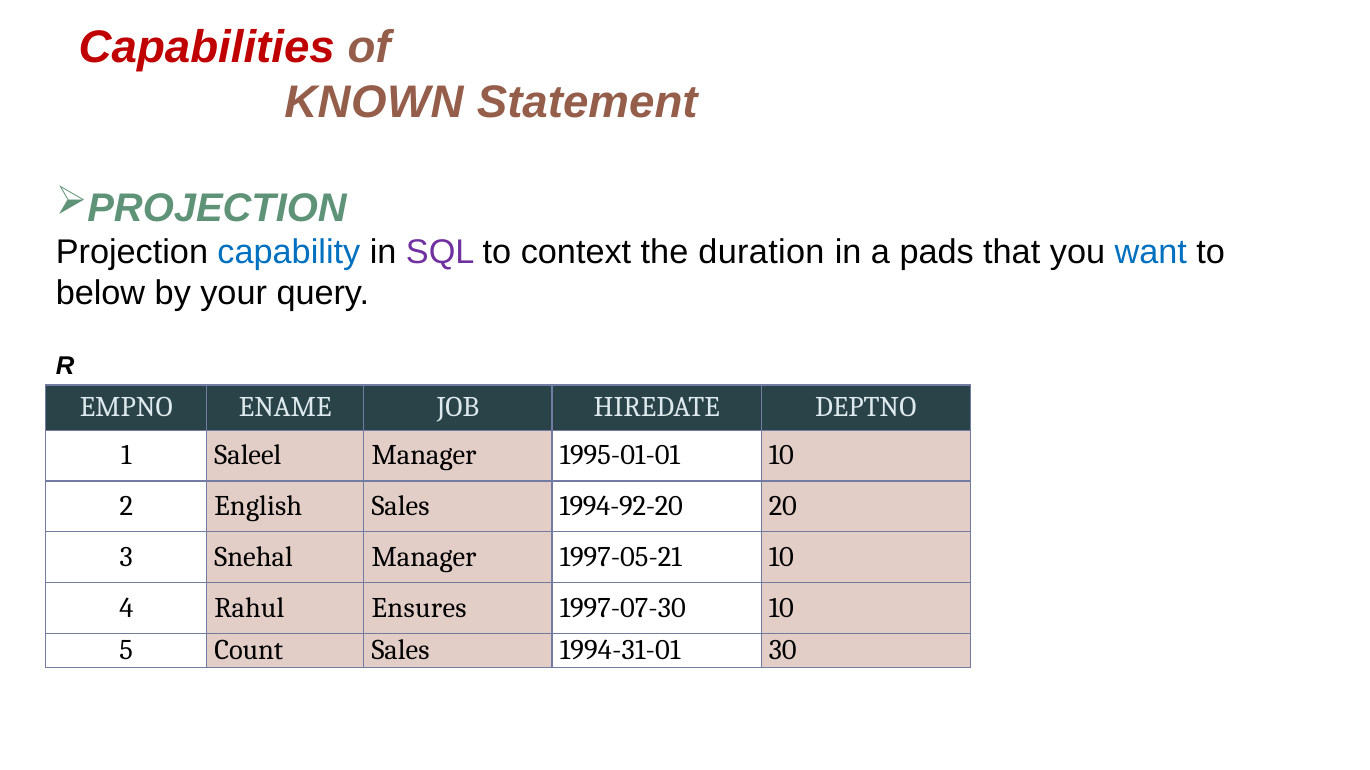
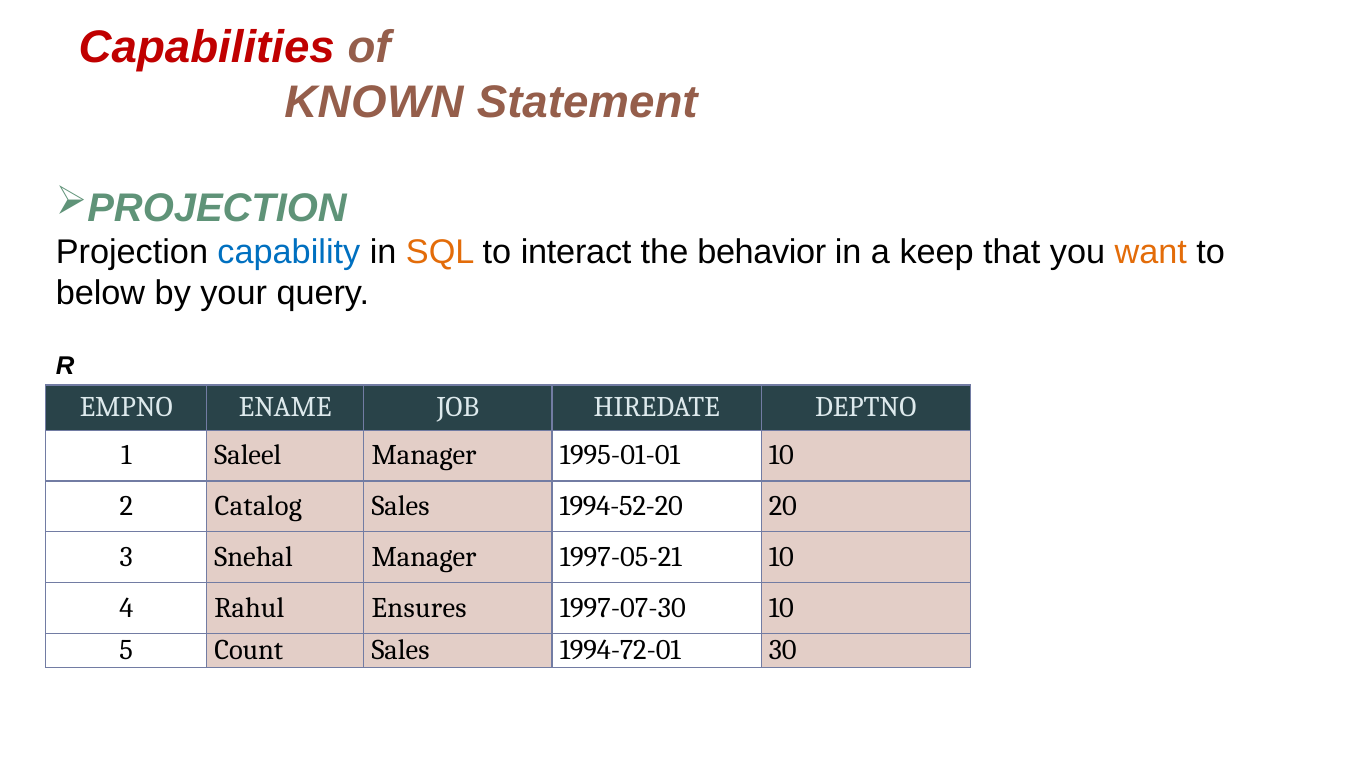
SQL colour: purple -> orange
context: context -> interact
duration: duration -> behavior
pads: pads -> keep
want colour: blue -> orange
English: English -> Catalog
1994-92-20: 1994-92-20 -> 1994-52-20
1994-31-01: 1994-31-01 -> 1994-72-01
